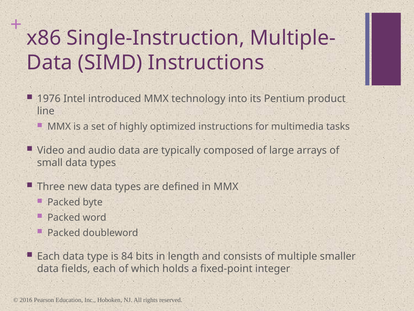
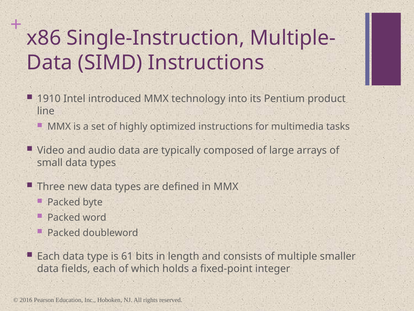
1976: 1976 -> 1910
84: 84 -> 61
